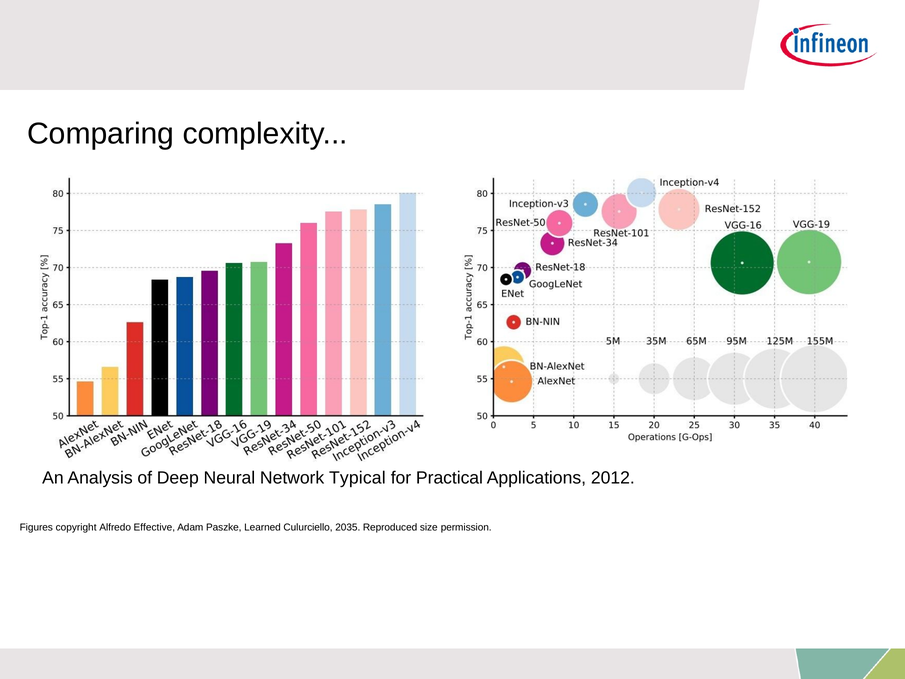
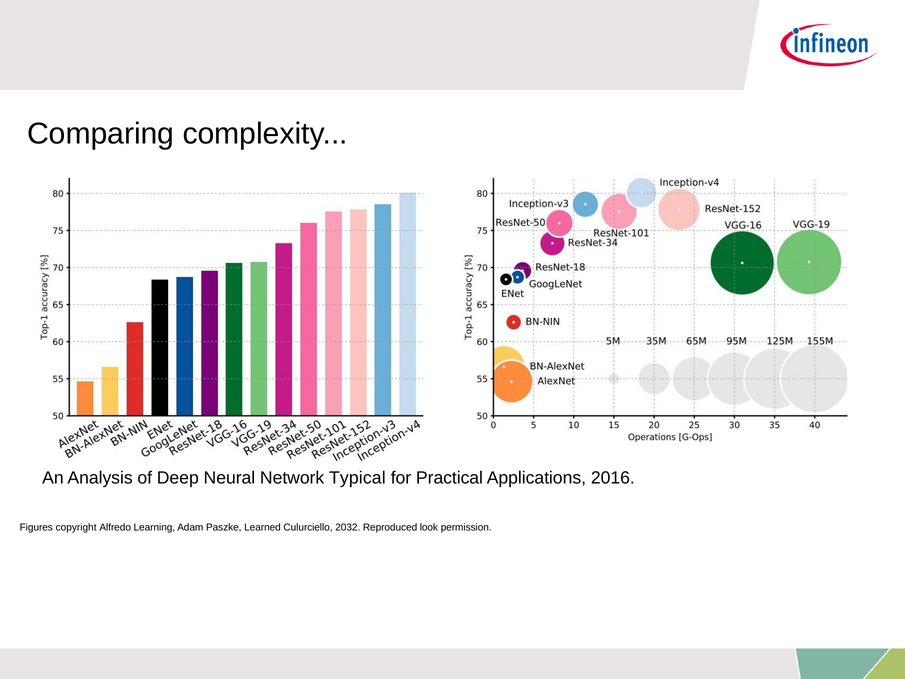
2012: 2012 -> 2016
Effective: Effective -> Learning
2035: 2035 -> 2032
size: size -> look
